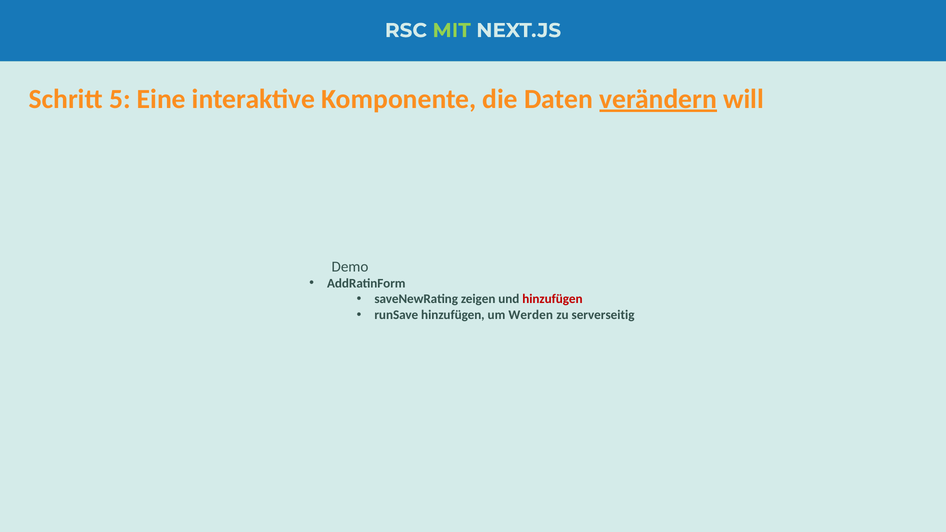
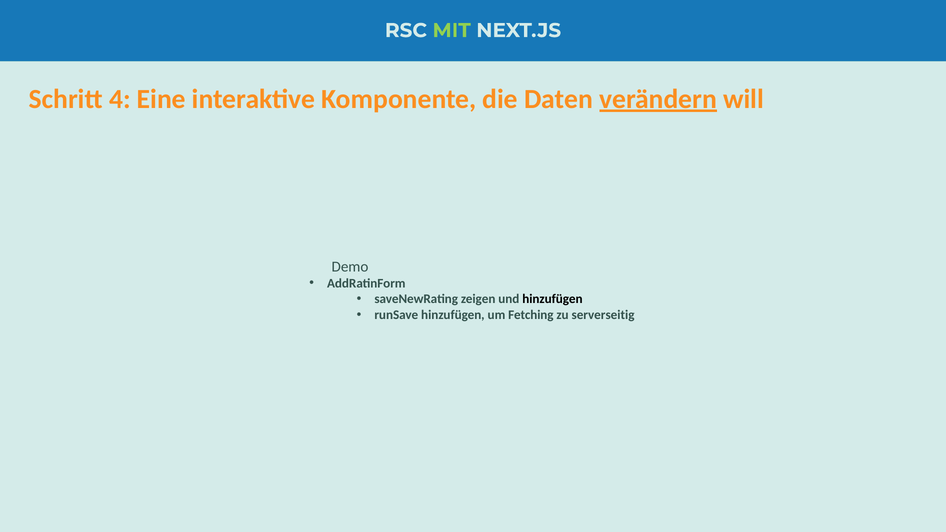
5: 5 -> 4
hinzufügen at (552, 299) colour: red -> black
Werden: Werden -> Fetching
